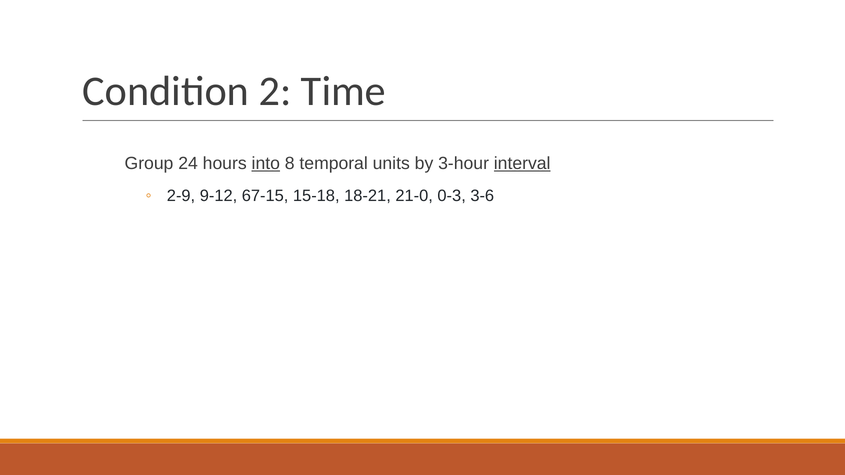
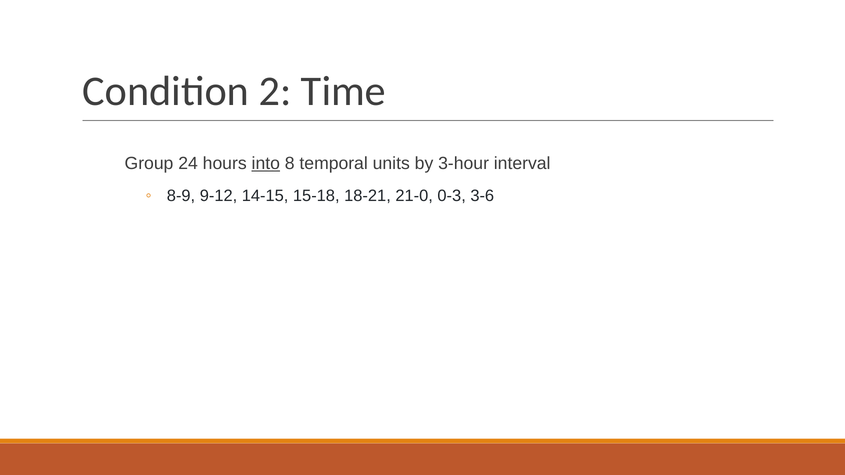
interval underline: present -> none
2-9: 2-9 -> 8-9
67-15: 67-15 -> 14-15
